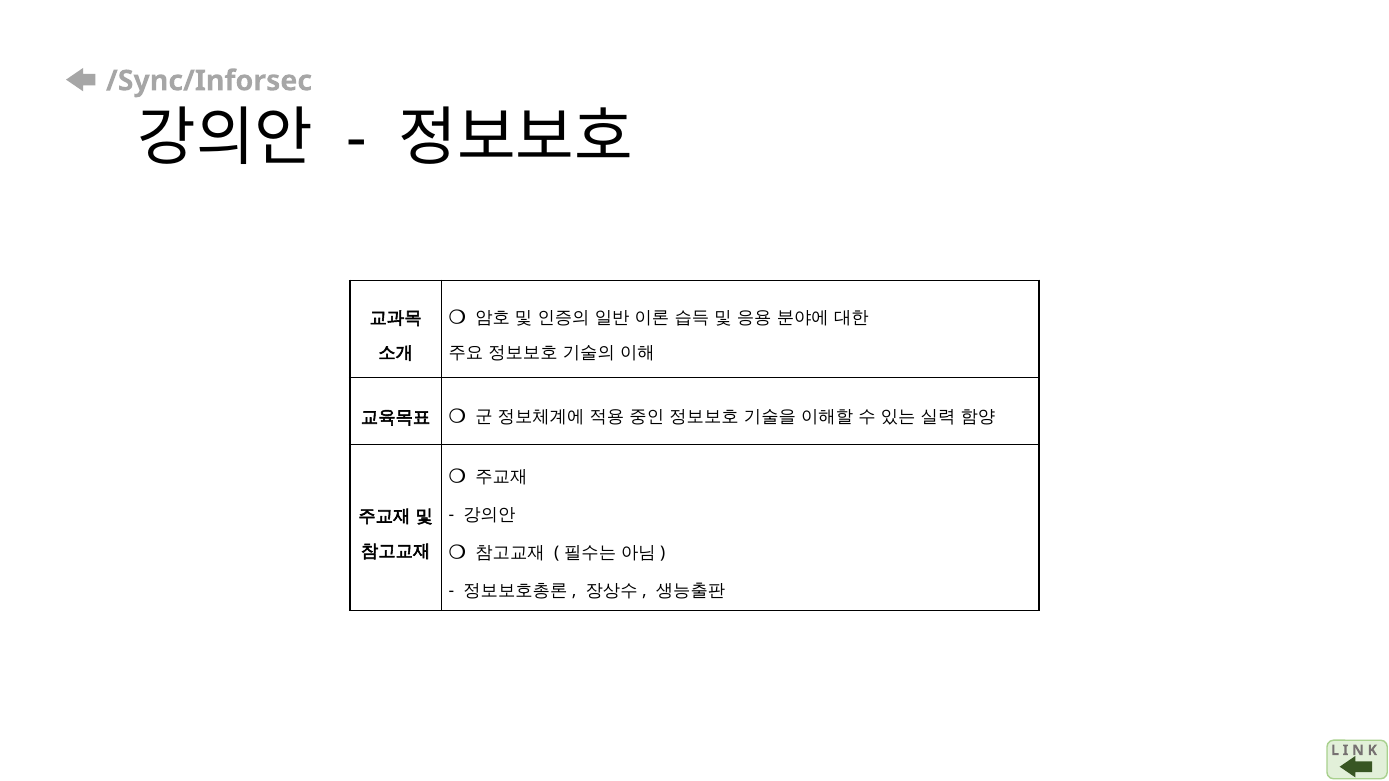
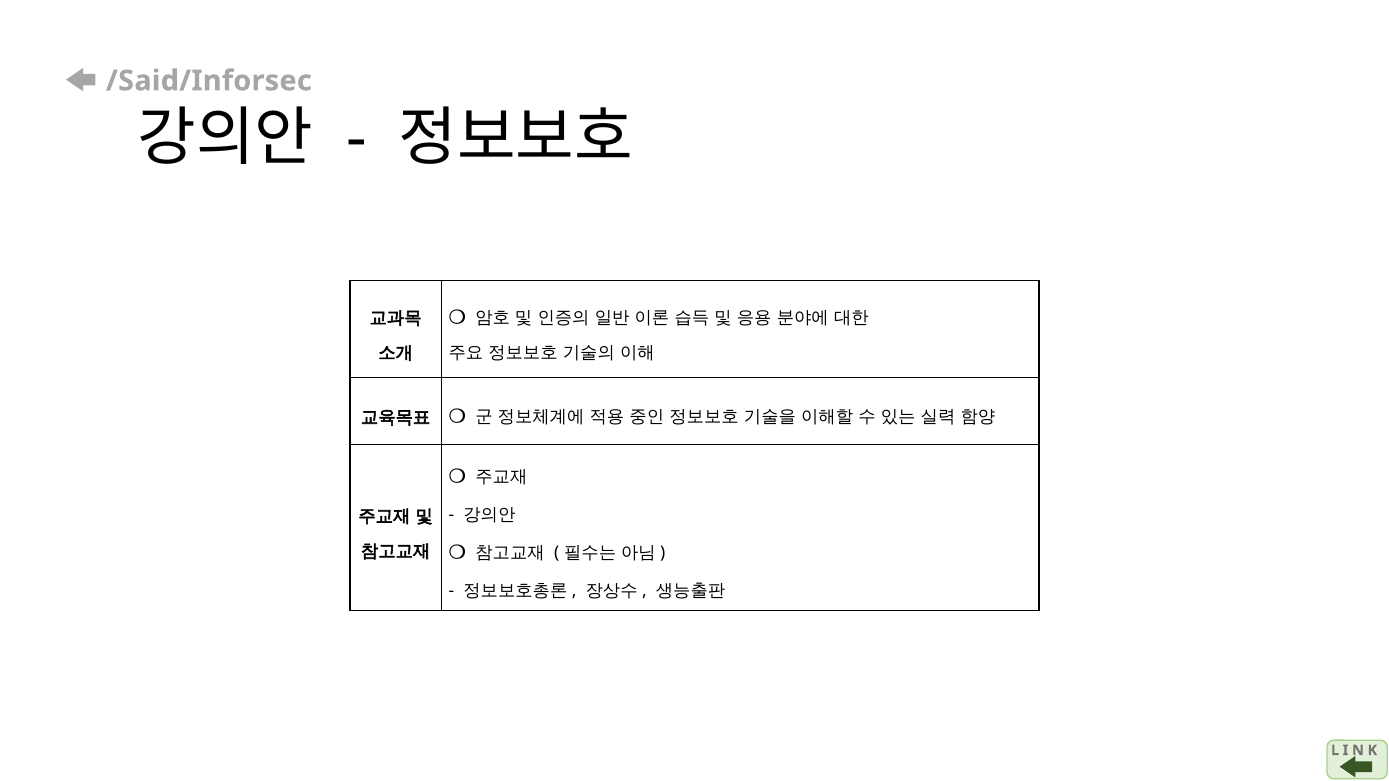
/Sync/Inforsec: /Sync/Inforsec -> /Said/Inforsec
